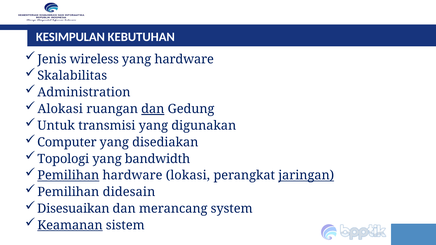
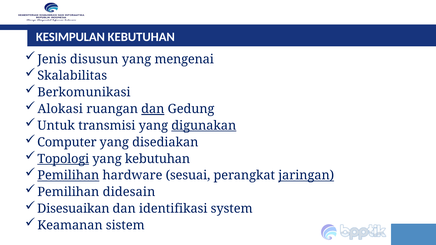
wireless: wireless -> disusun
yang hardware: hardware -> mengenai
Administration: Administration -> Berkomunikasi
digunakan underline: none -> present
Topologi underline: none -> present
yang bandwidth: bandwidth -> kebutuhan
lokasi: lokasi -> sesuai
merancang: merancang -> identifikasi
Keamanan underline: present -> none
